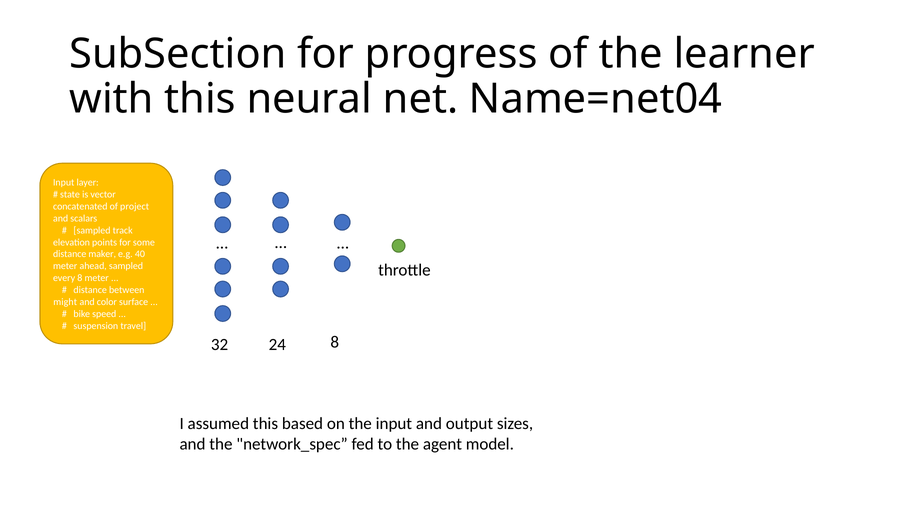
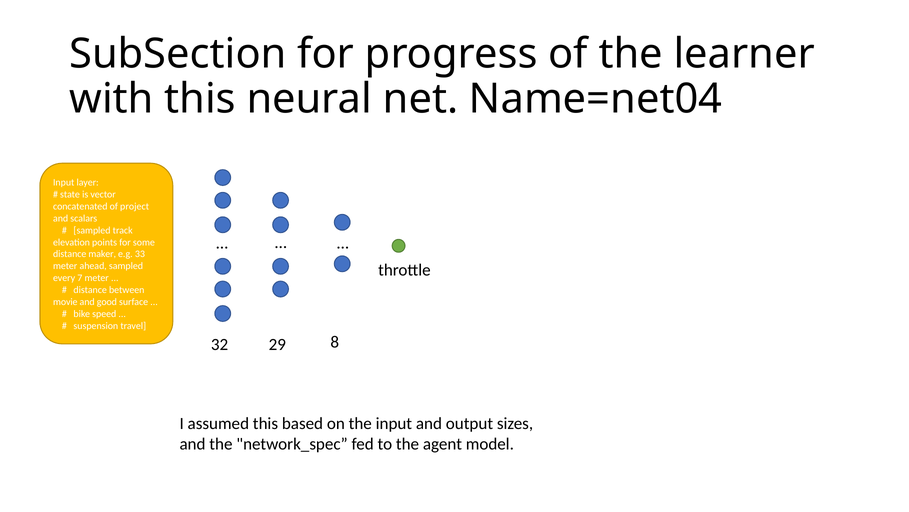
40: 40 -> 33
every 8: 8 -> 7
might: might -> movie
color: color -> good
24: 24 -> 29
